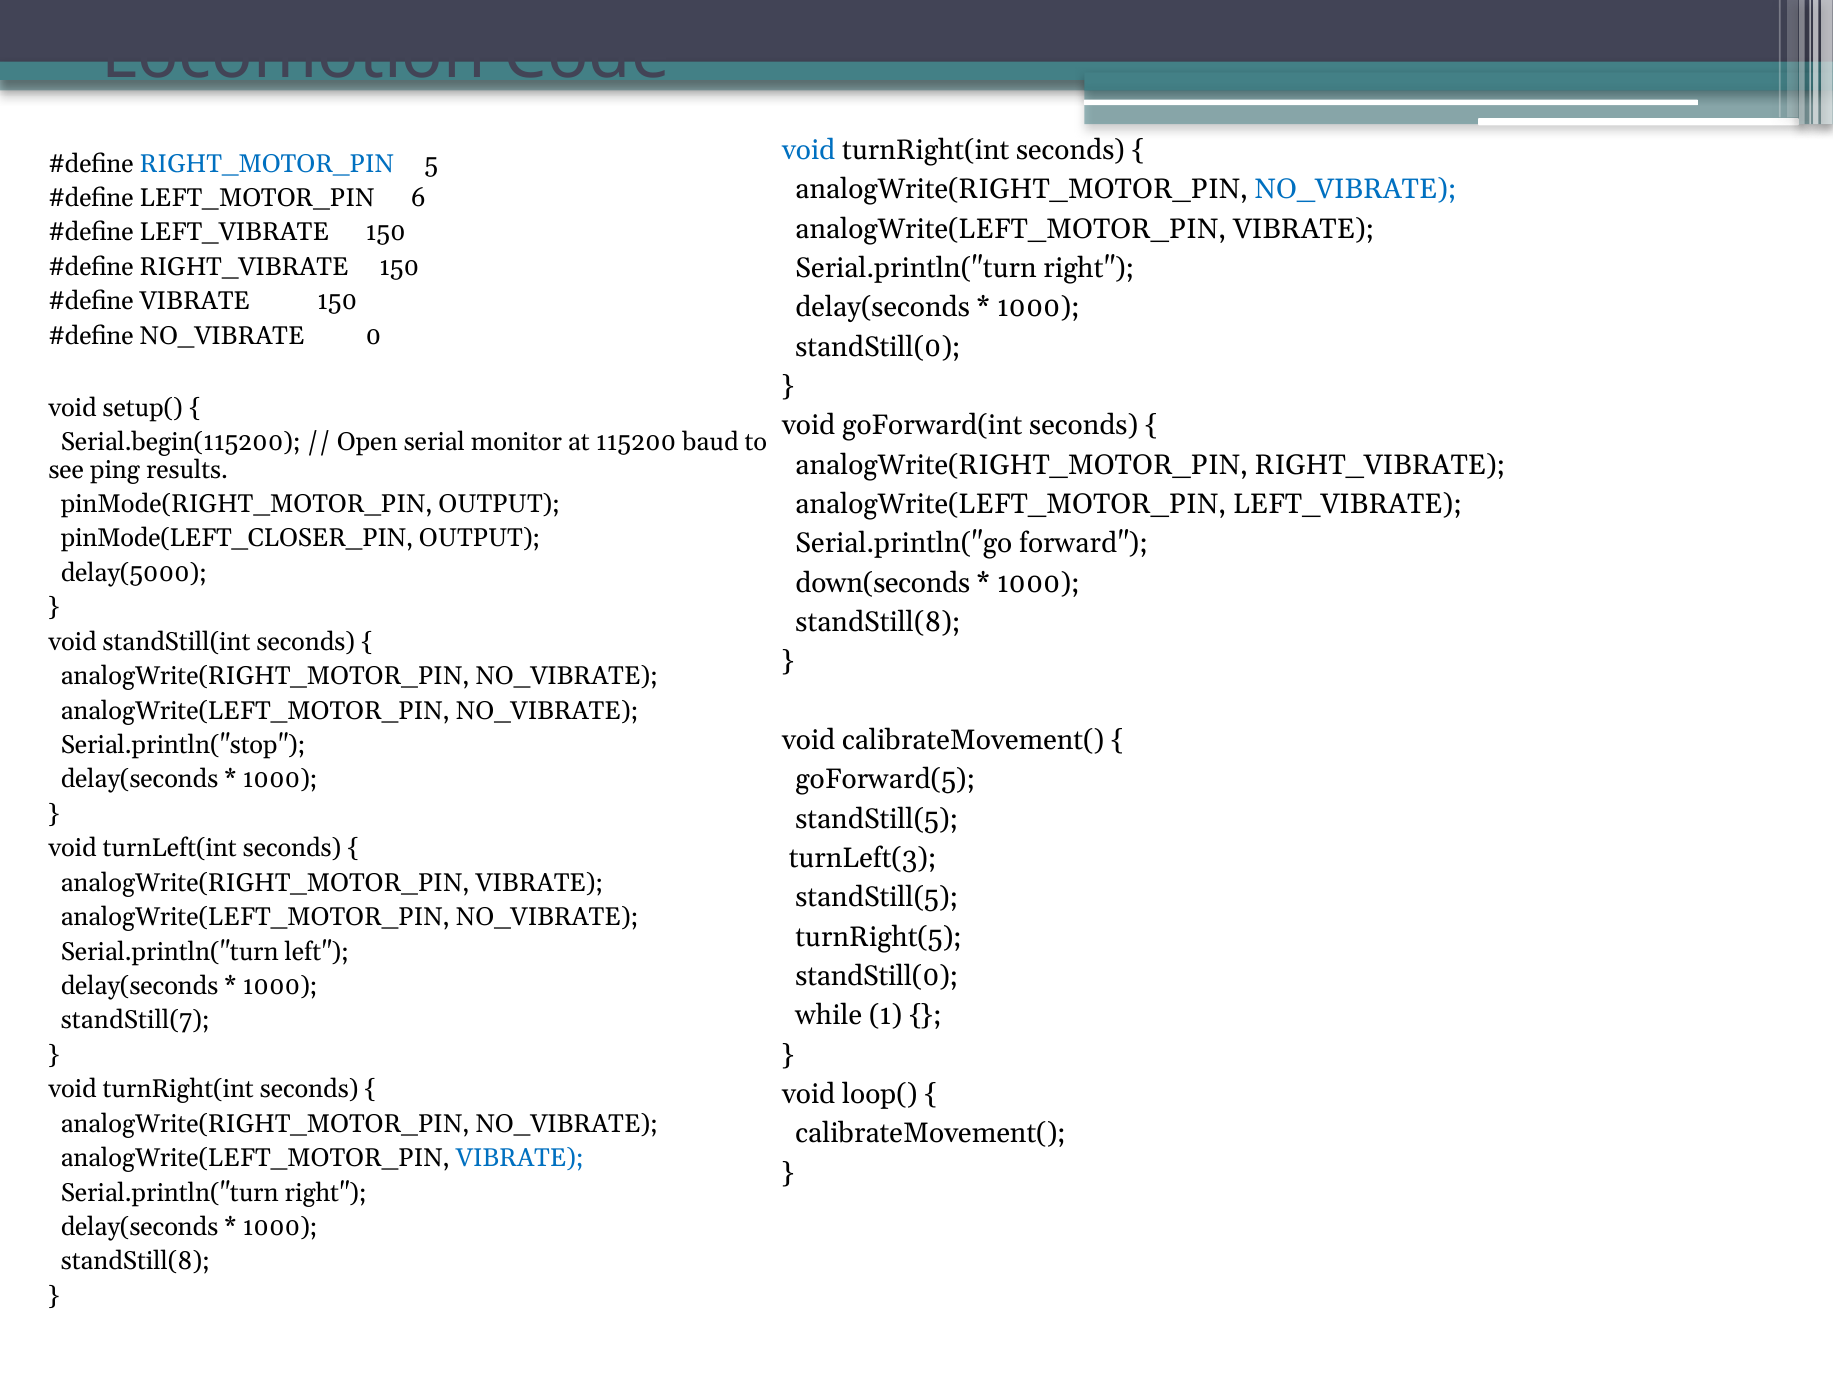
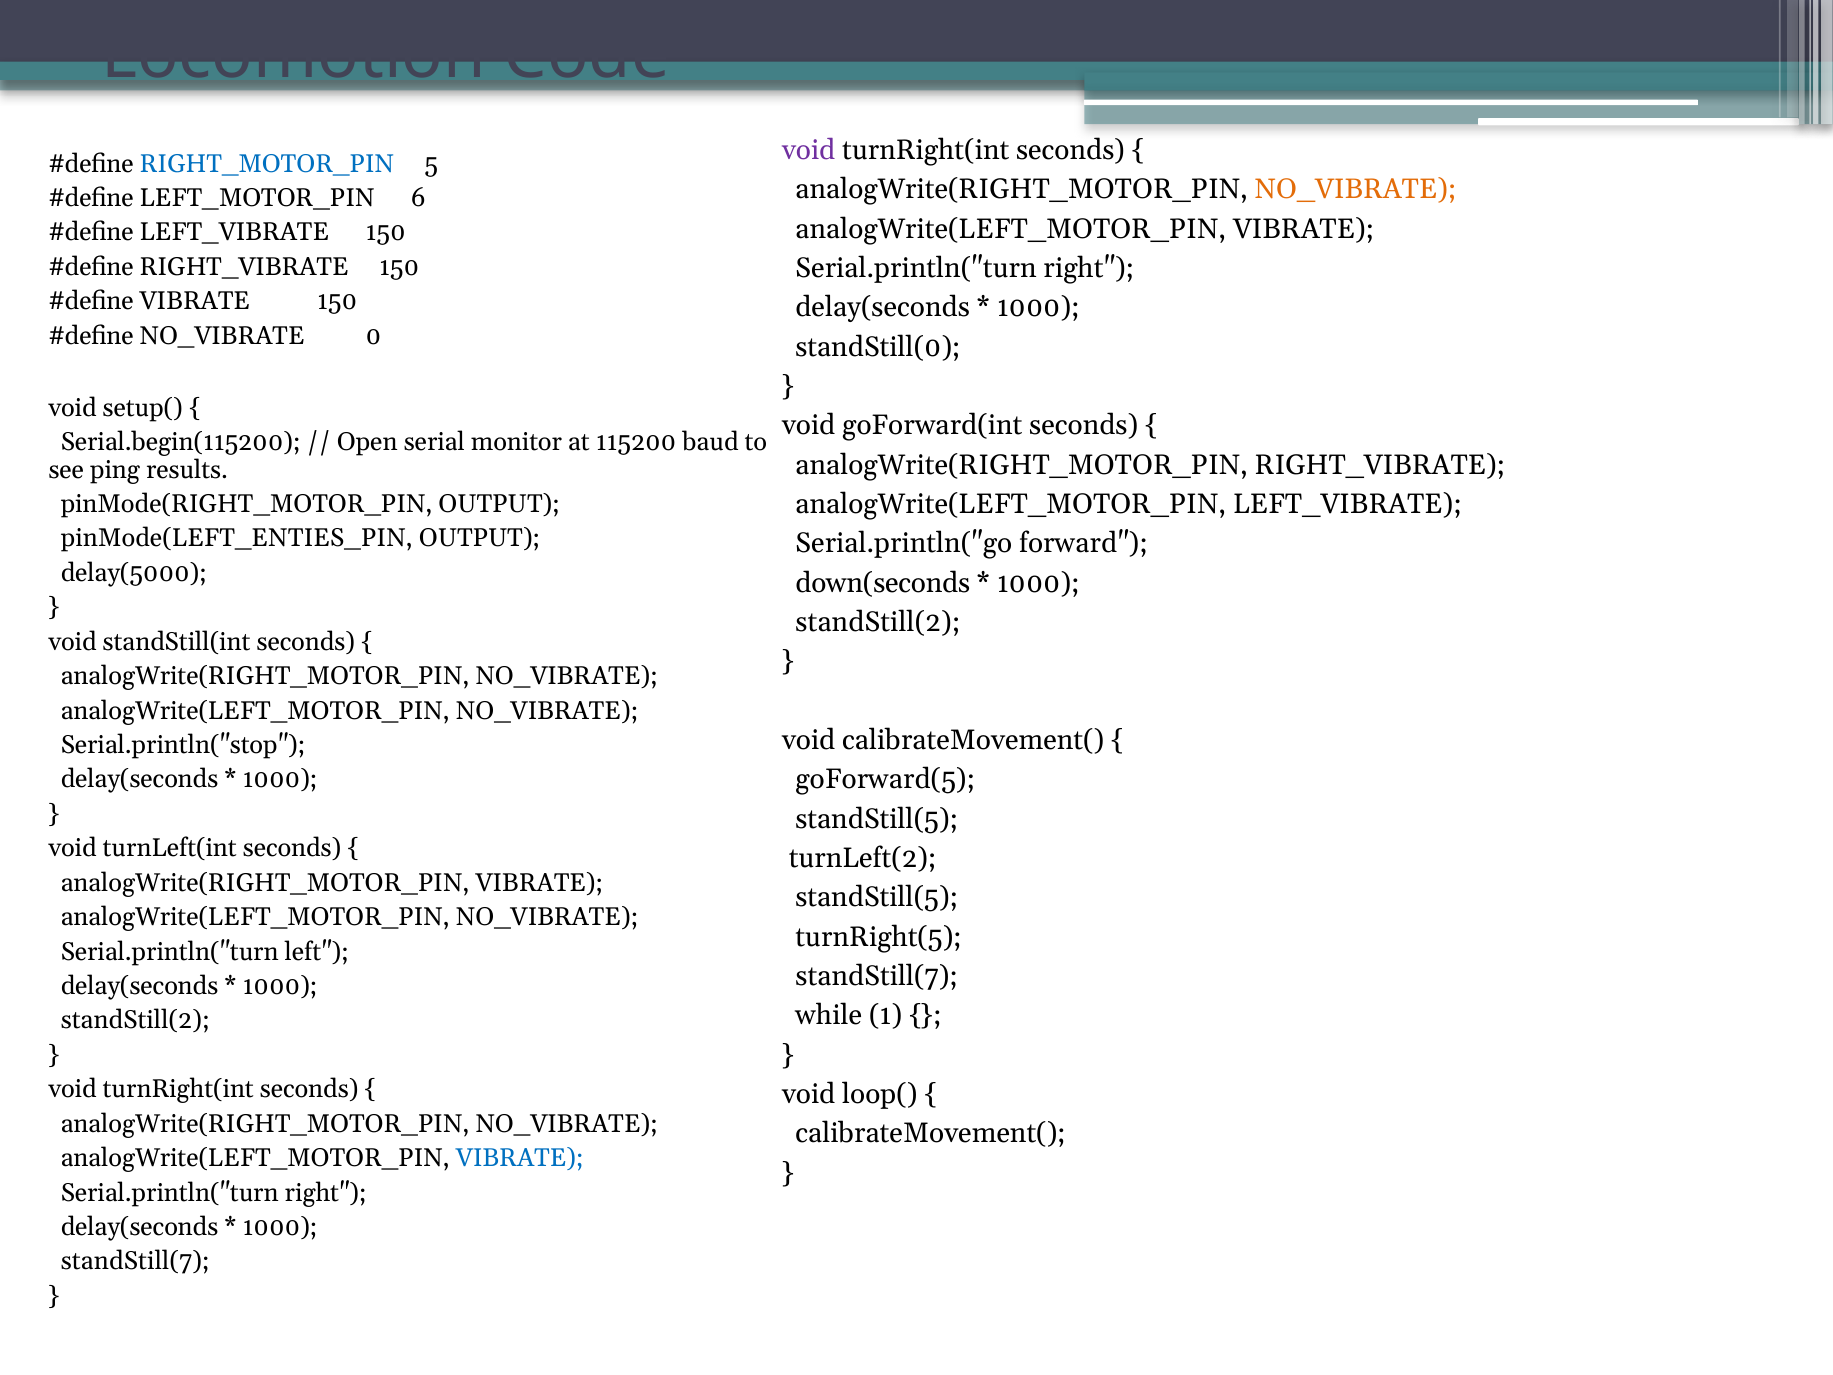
void at (809, 150) colour: blue -> purple
NO_VIBRATE at (1356, 189) colour: blue -> orange
pinMode(LEFT_CLOSER_PIN: pinMode(LEFT_CLOSER_PIN -> pinMode(LEFT_ENTIES_PIN
standStill(8 at (878, 622): standStill(8 -> standStill(2
turnLeft(3: turnLeft(3 -> turnLeft(2
standStill(0 at (877, 976): standStill(0 -> standStill(7
standStill(7 at (135, 1020): standStill(7 -> standStill(2
standStill(8 at (135, 1261): standStill(8 -> standStill(7
